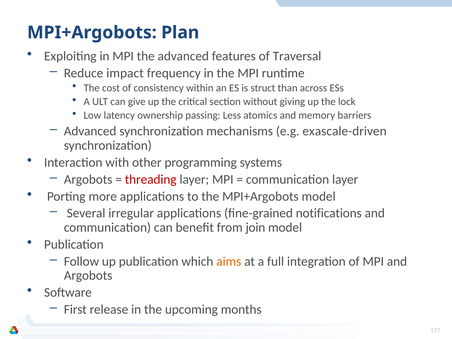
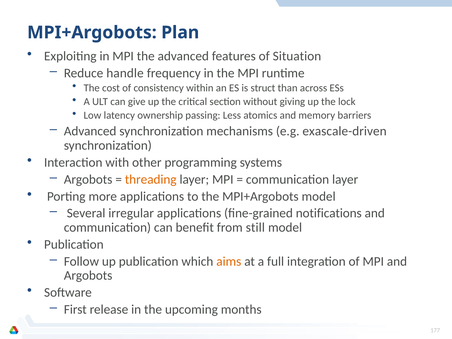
Traversal: Traversal -> Situation
impact: impact -> handle
threading colour: red -> orange
join: join -> still
